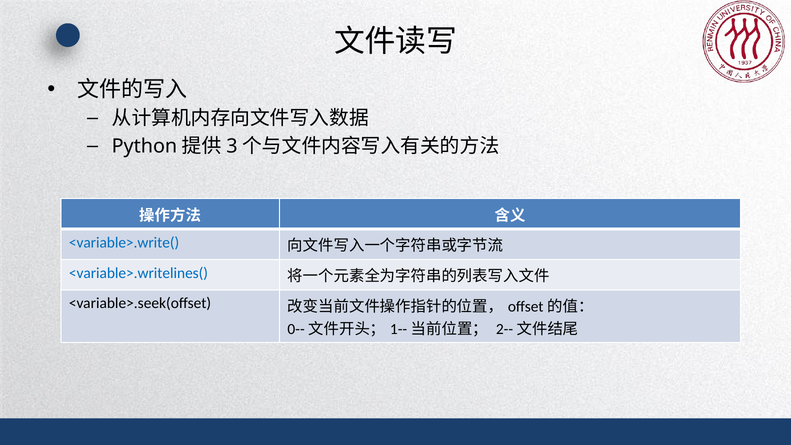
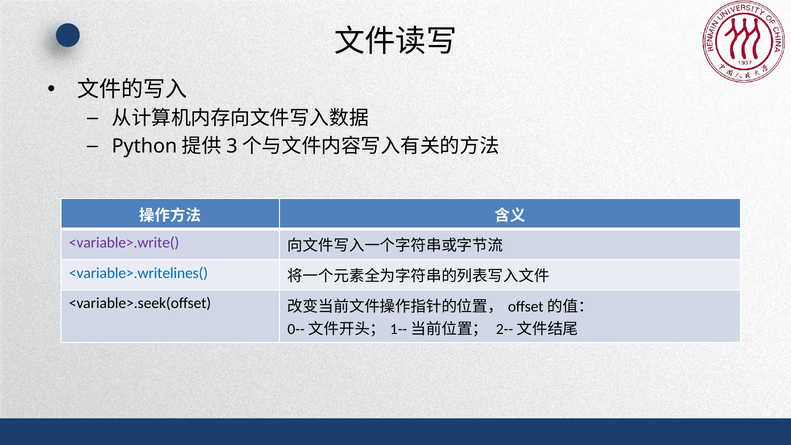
<variable>.write( colour: blue -> purple
